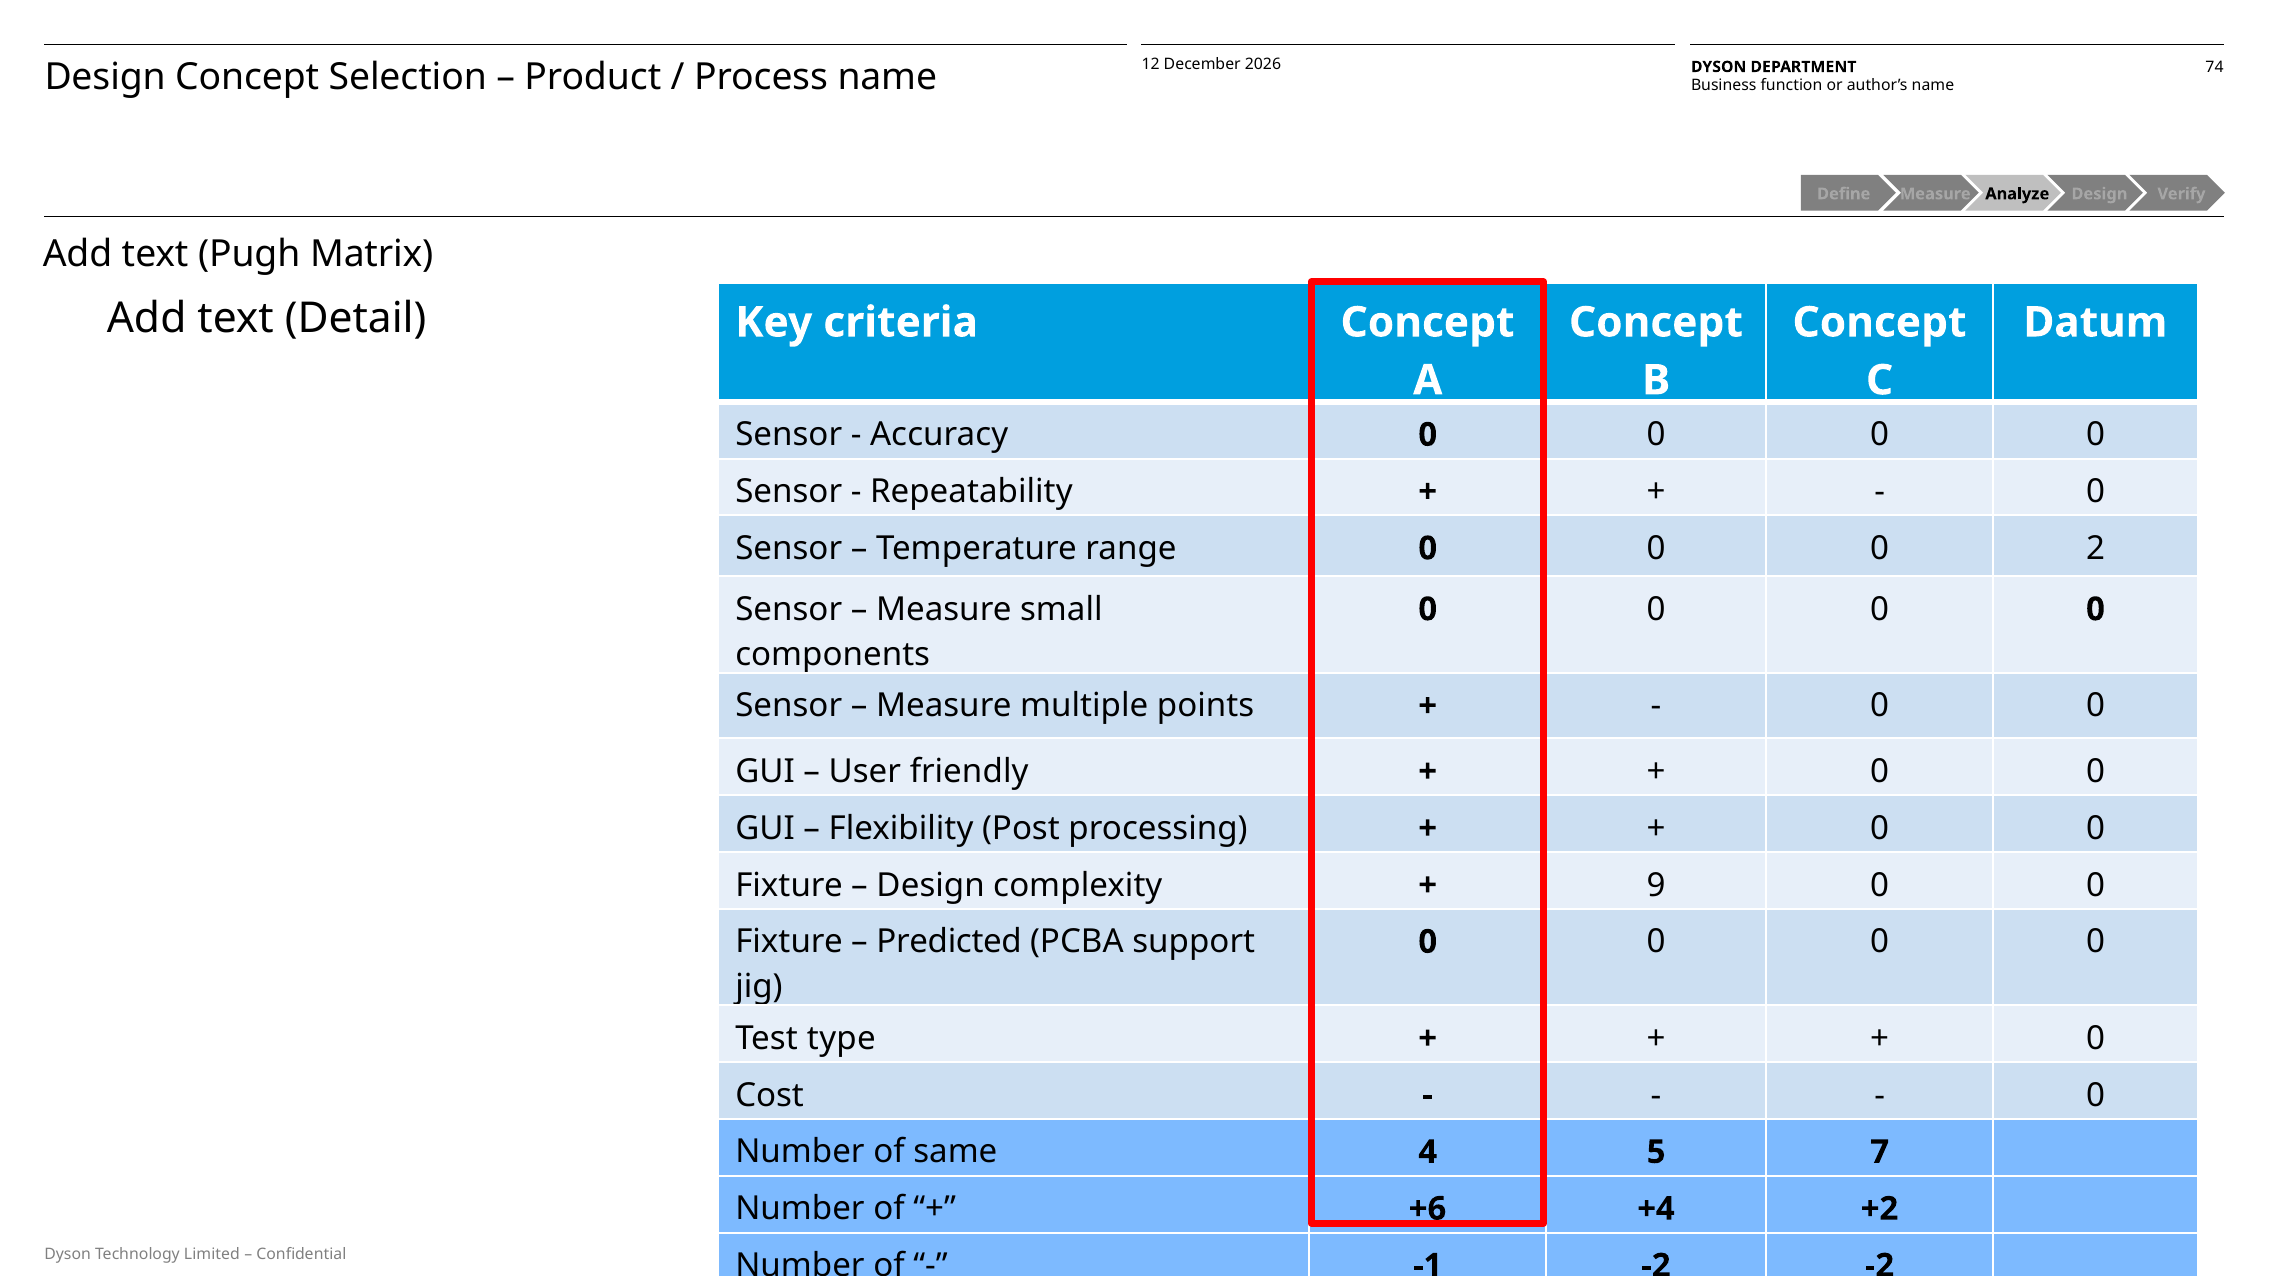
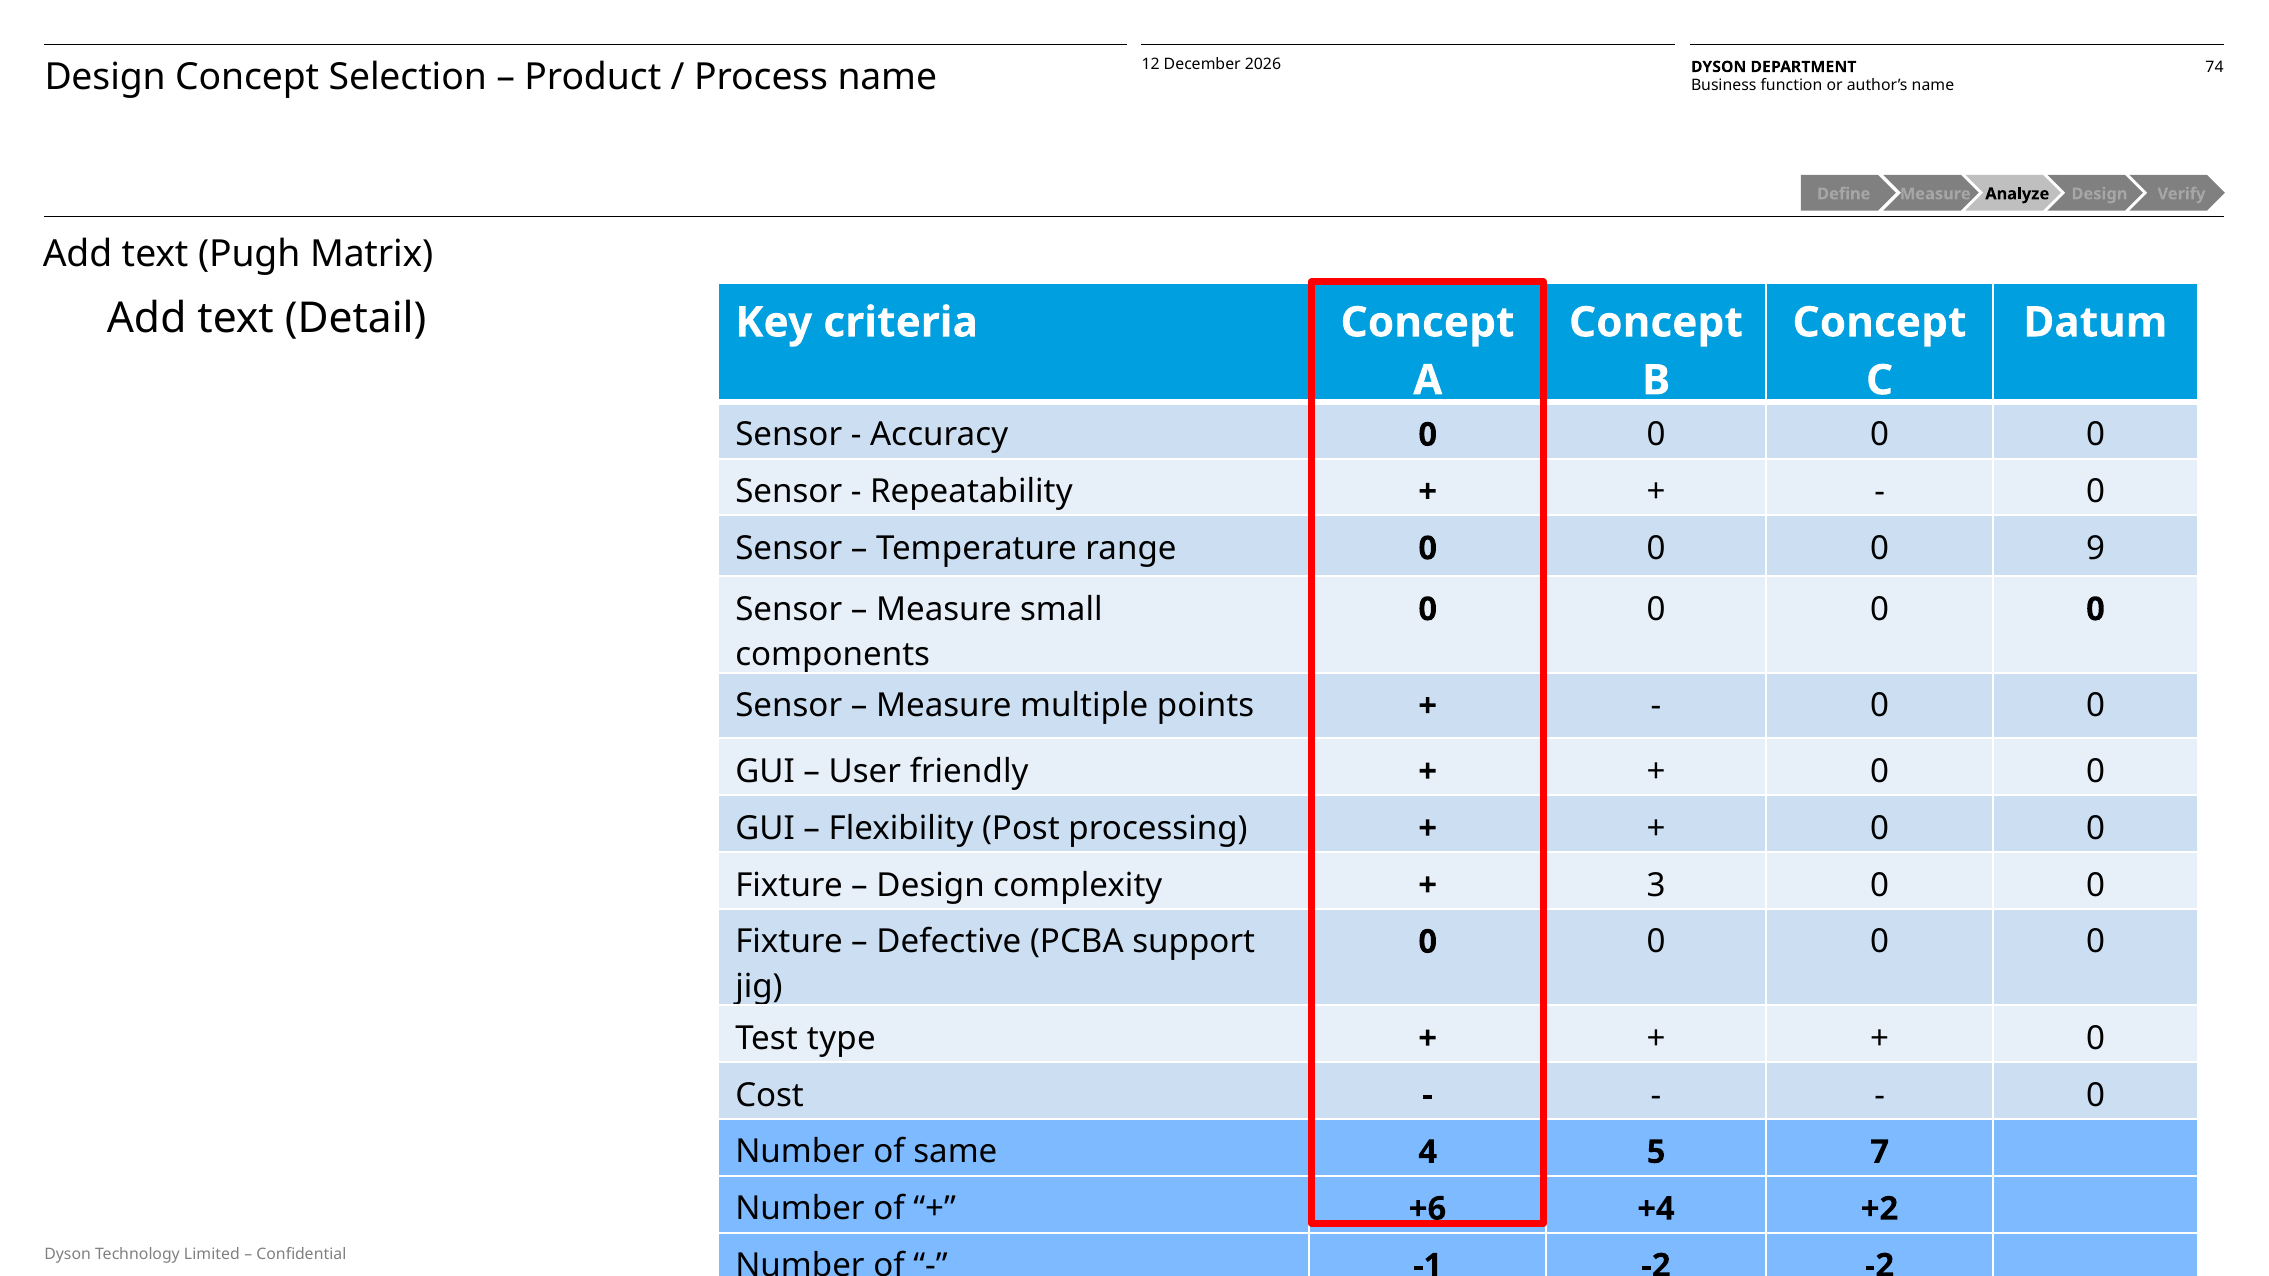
0 2: 2 -> 9
9: 9 -> 3
Predicted: Predicted -> Defective
